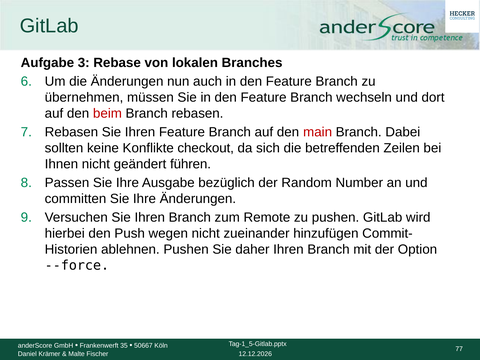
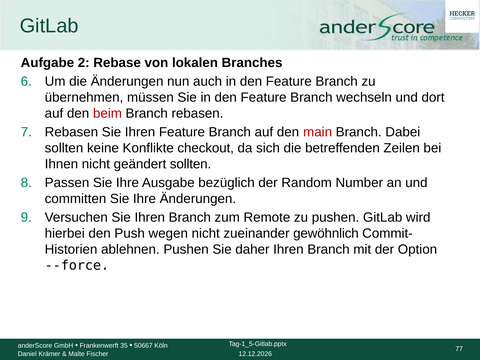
3: 3 -> 2
geändert führen: führen -> sollten
hinzufügen: hinzufügen -> gewöhnlich
